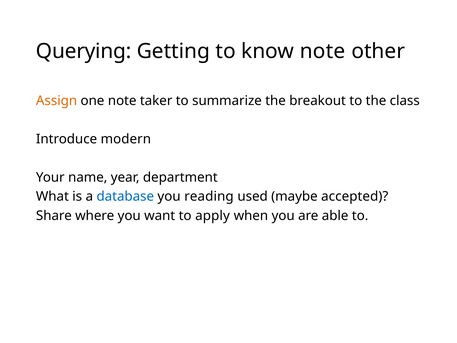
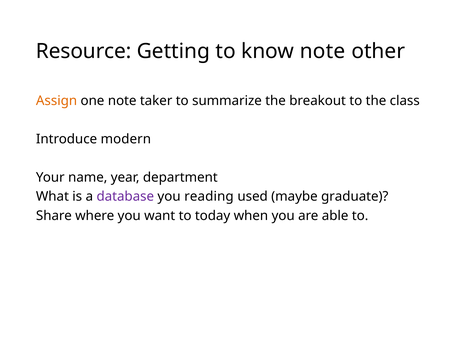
Querying: Querying -> Resource
database colour: blue -> purple
accepted: accepted -> graduate
apply: apply -> today
